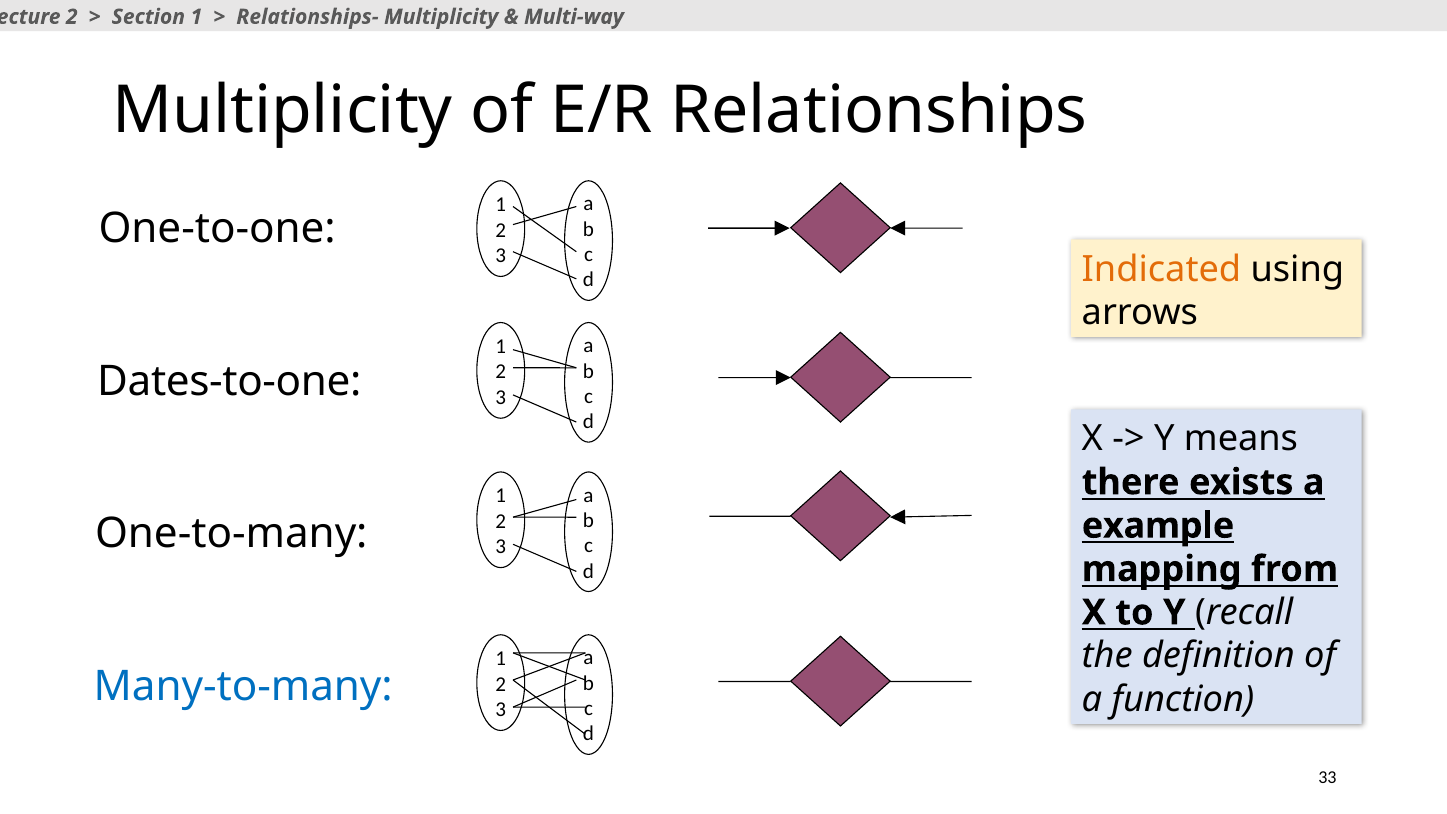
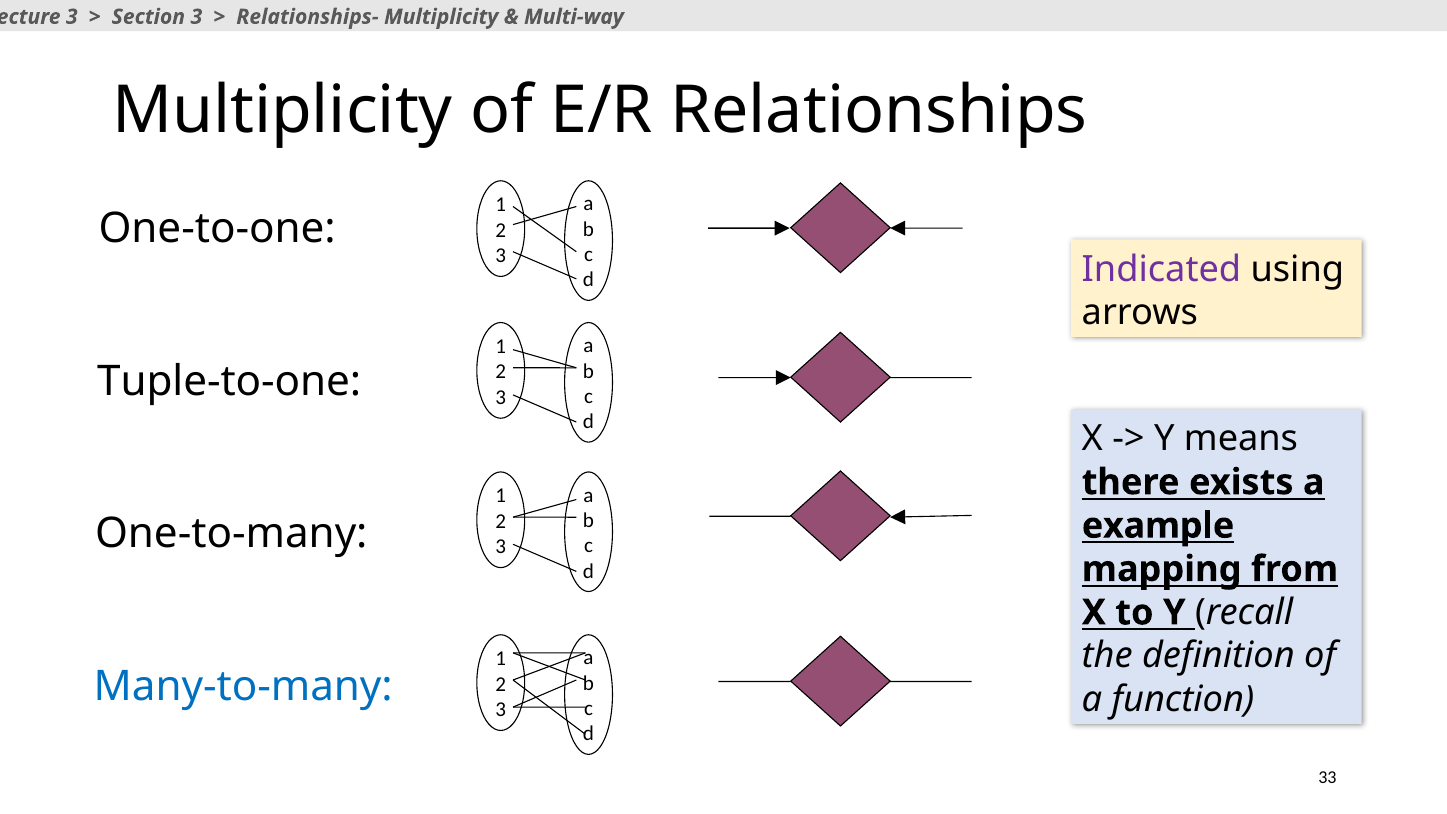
2 at (72, 17): 2 -> 3
Section 1: 1 -> 3
Indicated colour: orange -> purple
Dates-to-one: Dates-to-one -> Tuple-to-one
